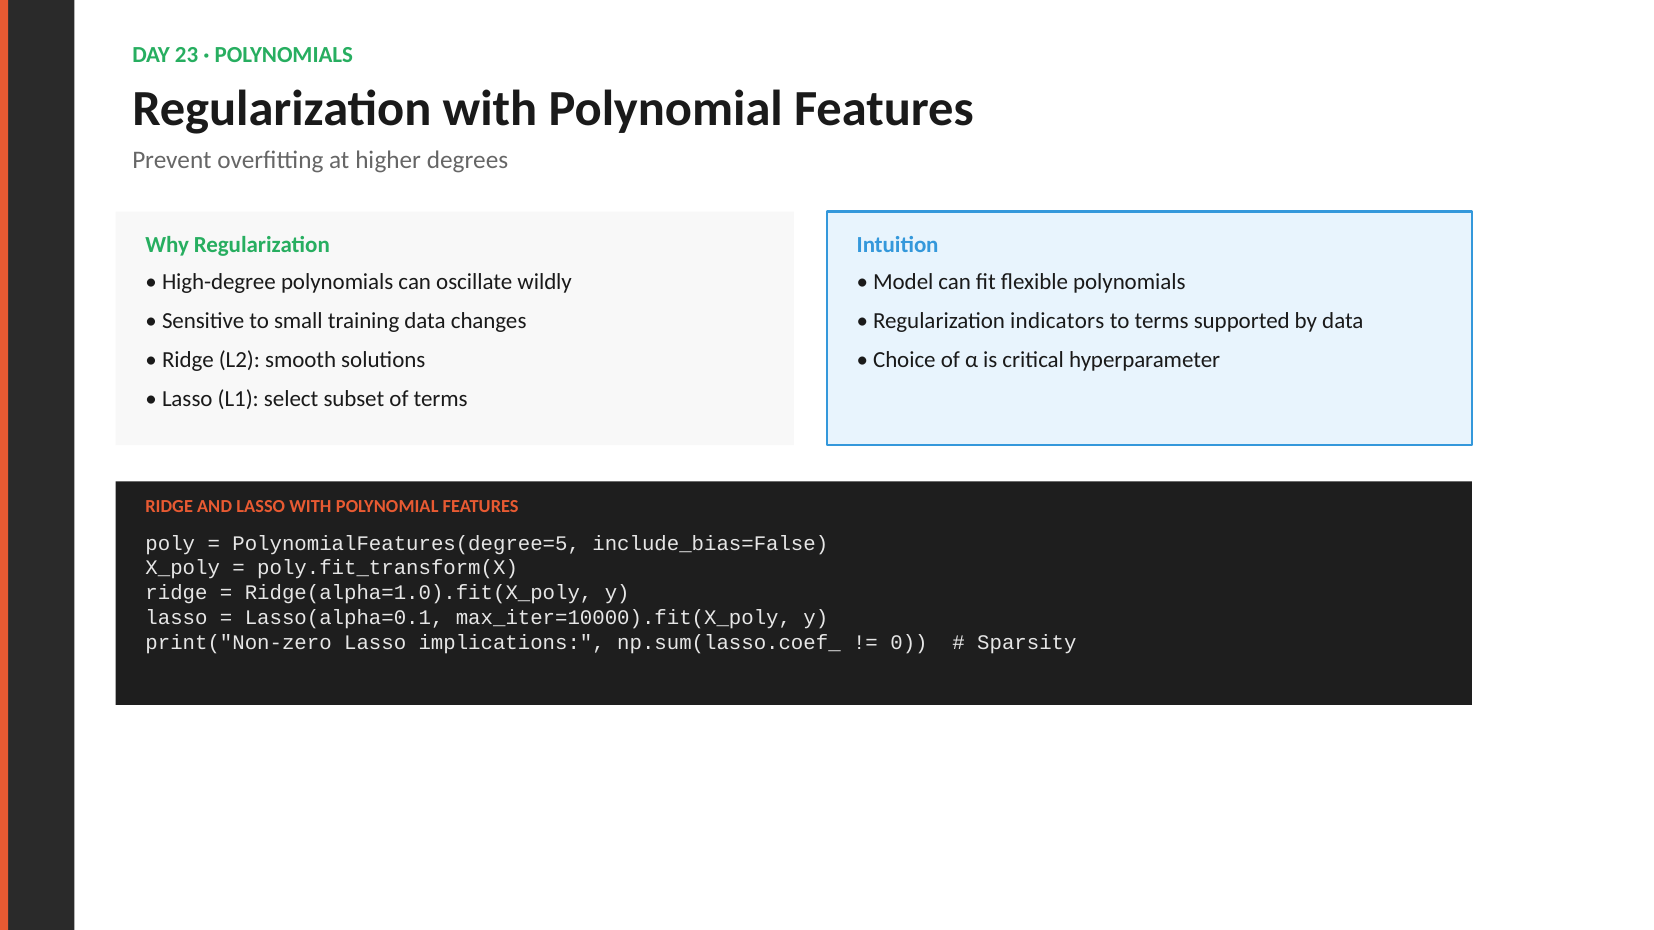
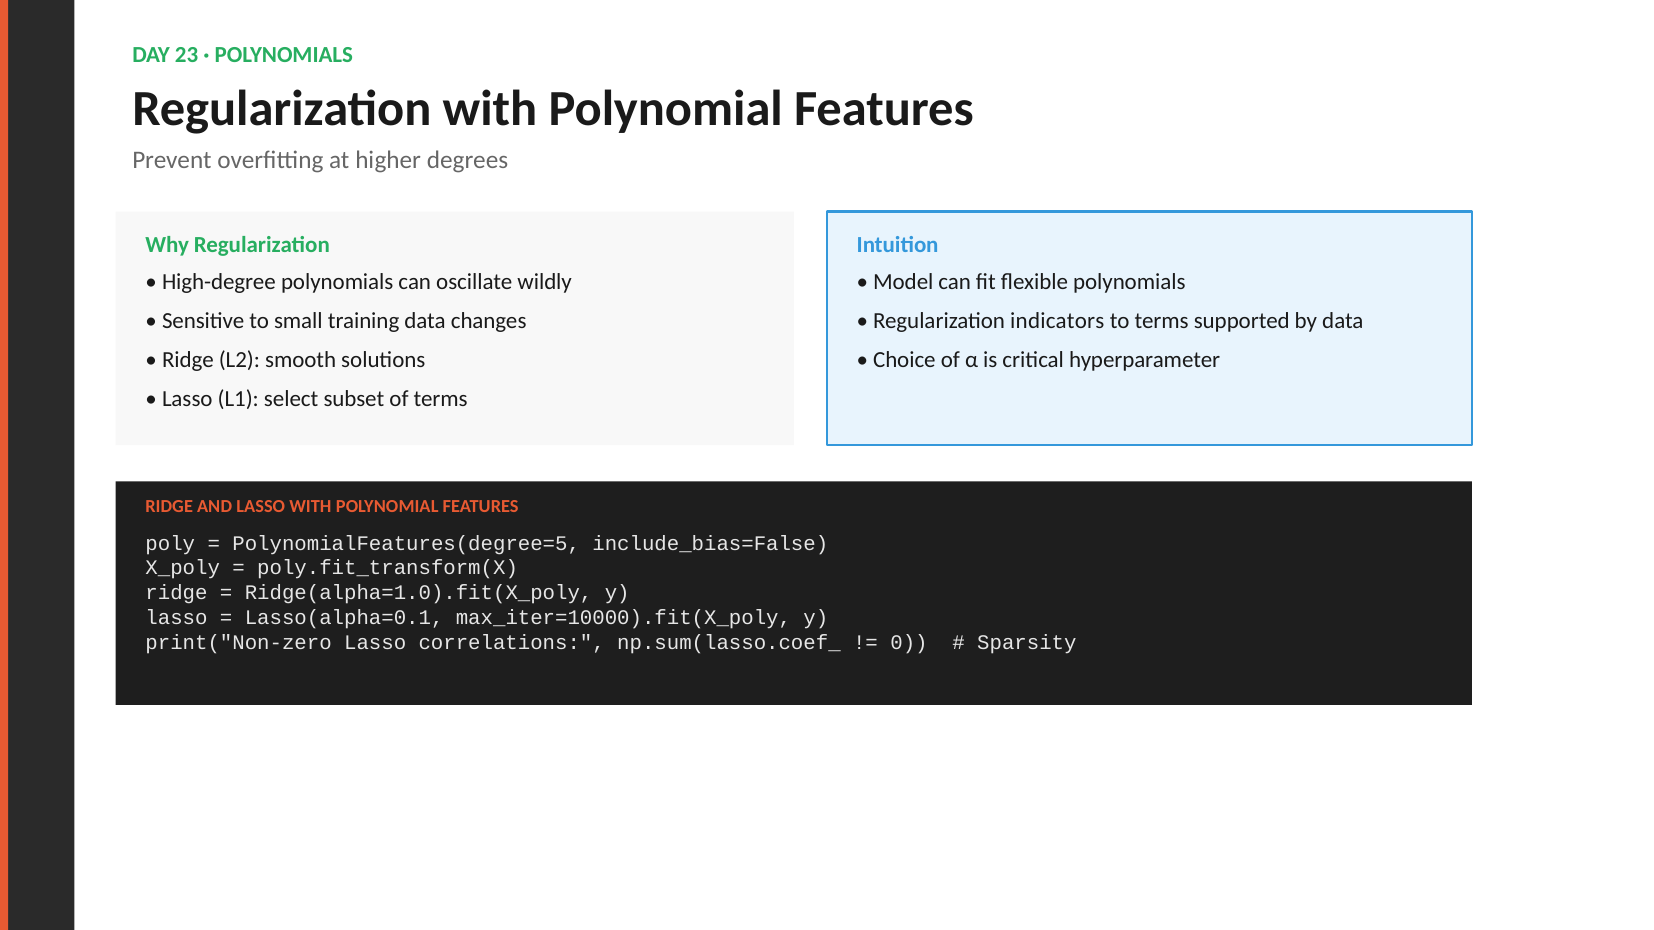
implications: implications -> correlations
